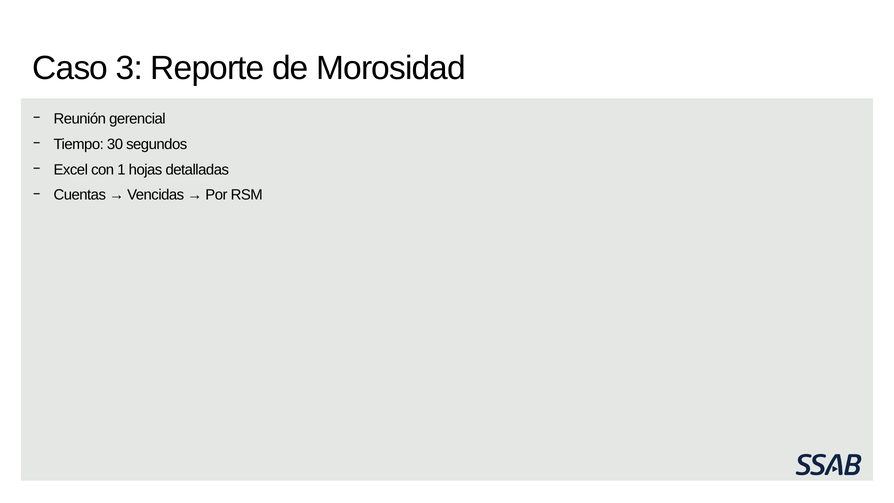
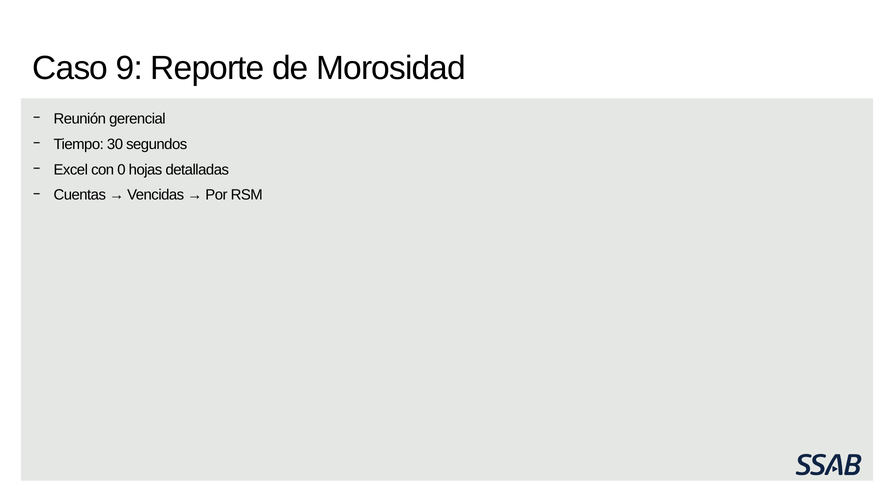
3: 3 -> 9
1: 1 -> 0
